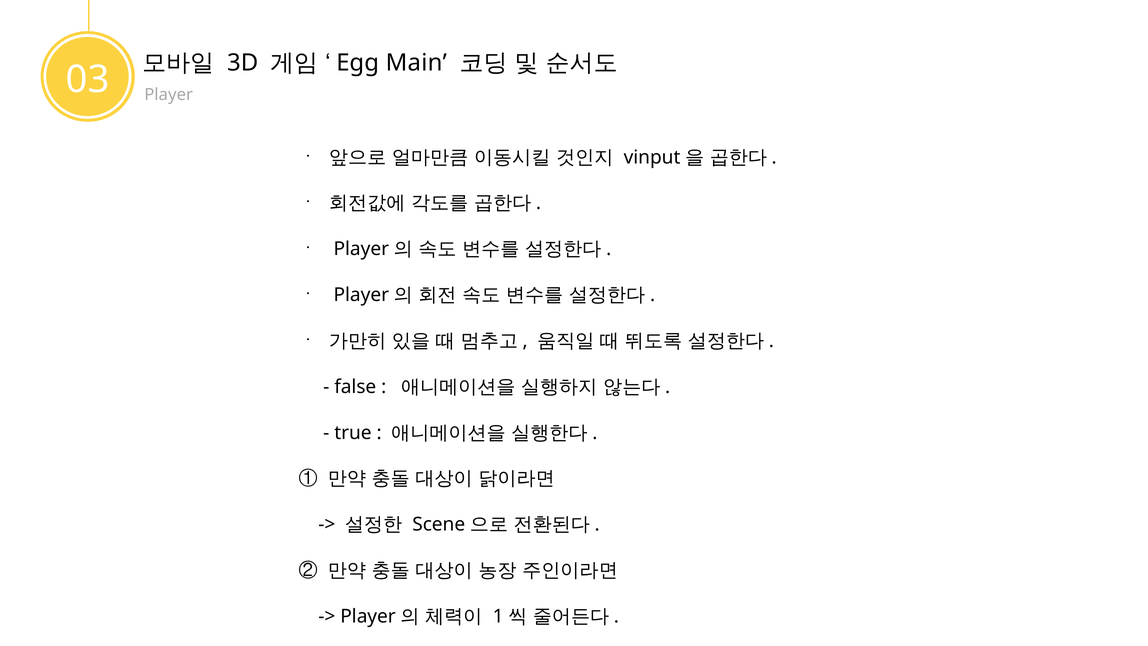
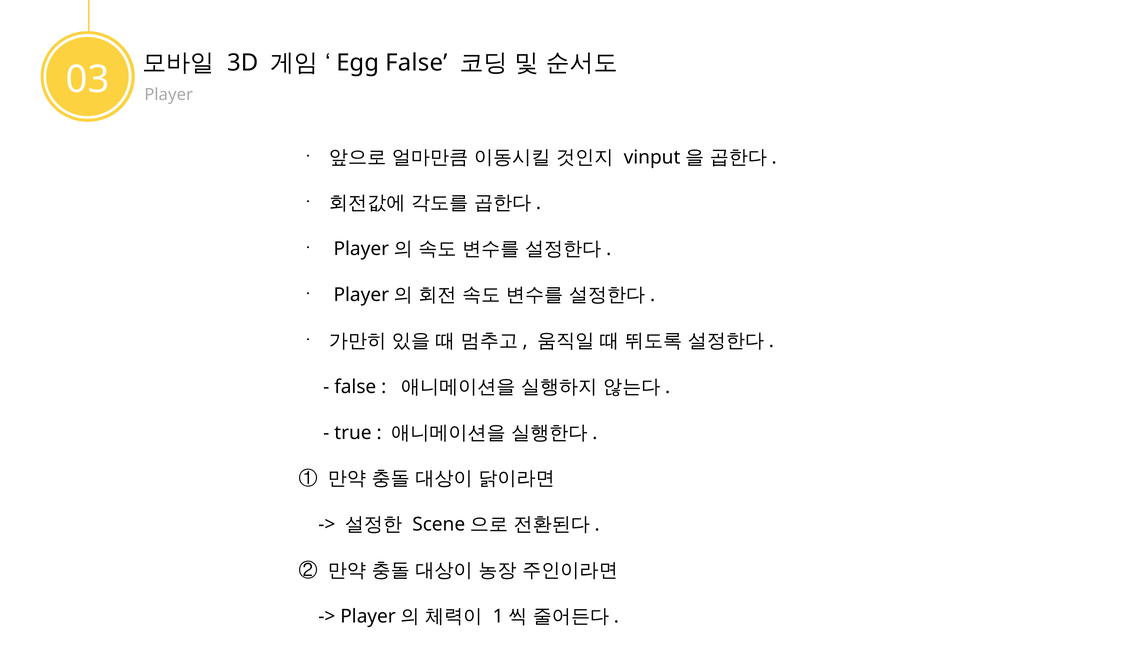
Egg Main: Main -> False
